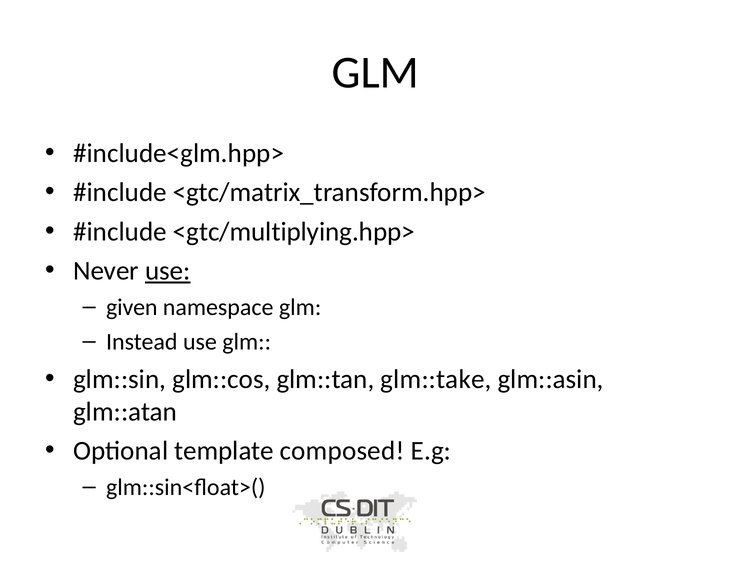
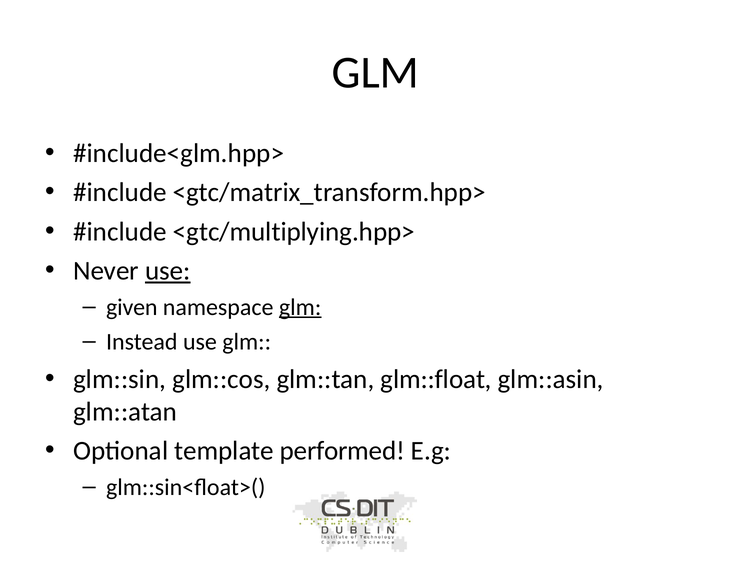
glm at (300, 307) underline: none -> present
glm::take: glm::take -> glm::float
composed: composed -> performed
